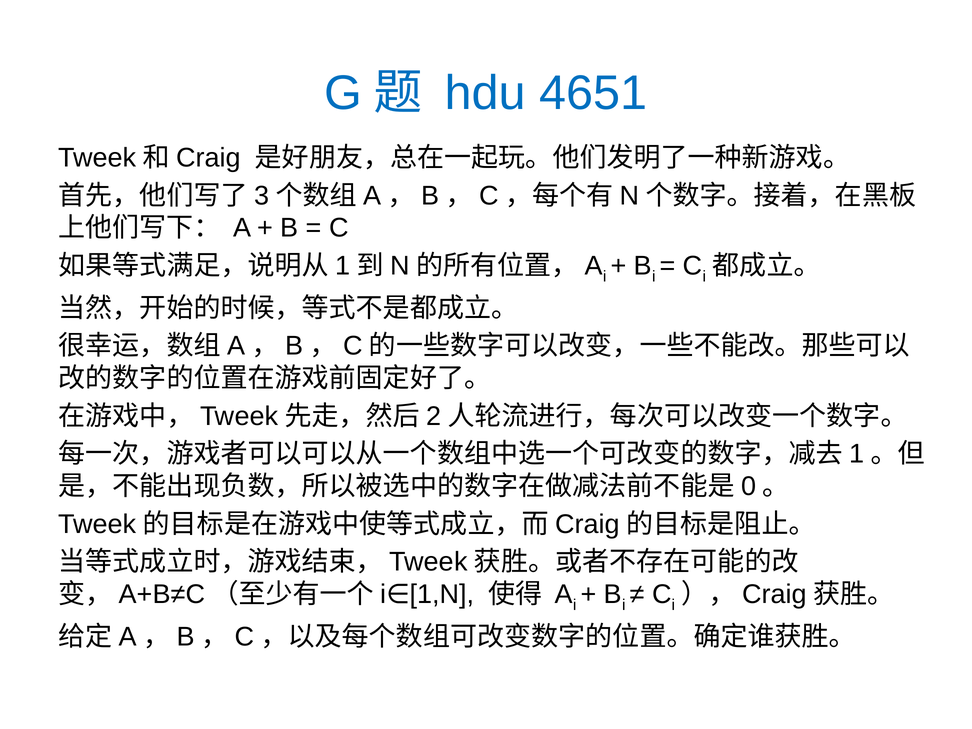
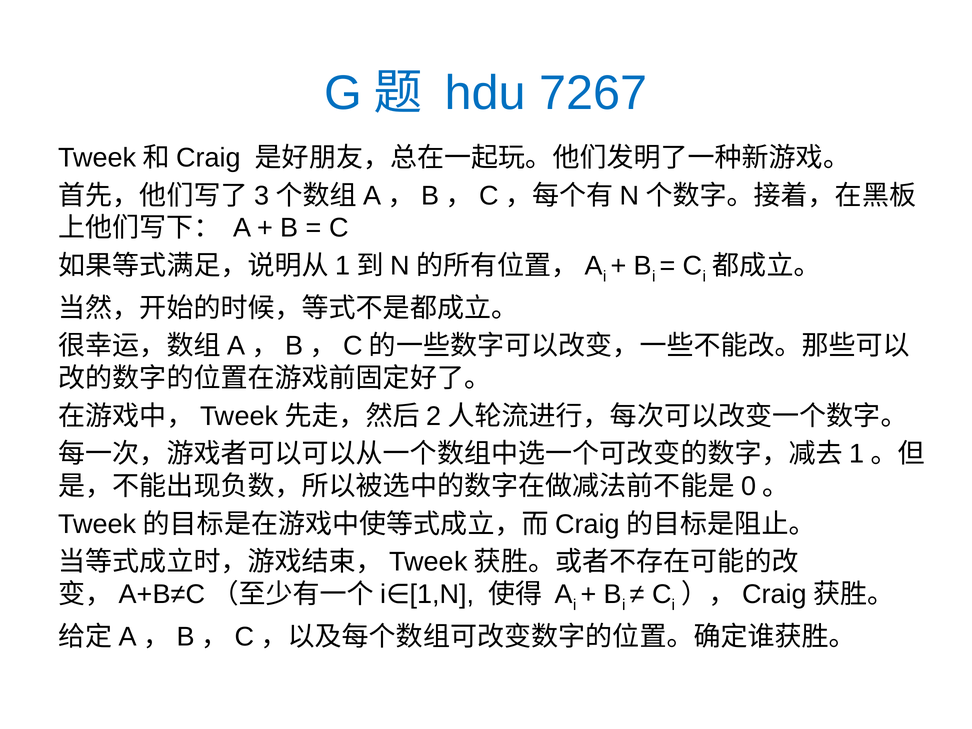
4651: 4651 -> 7267
